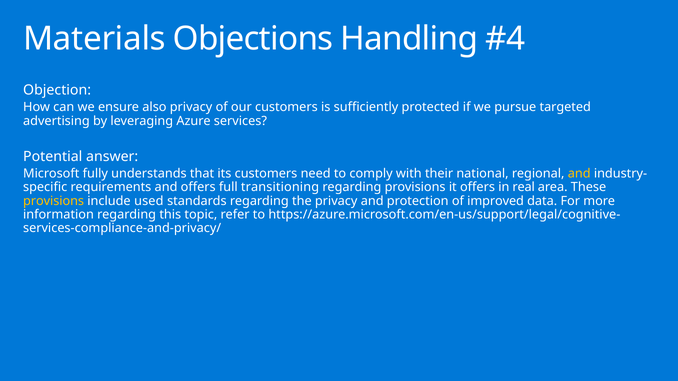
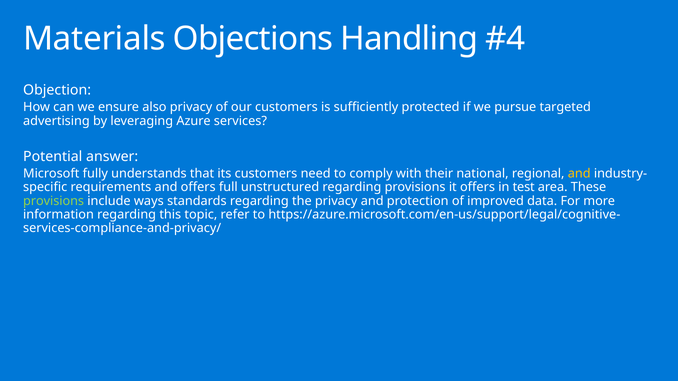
transitioning: transitioning -> unstructured
real: real -> test
provisions at (54, 201) colour: yellow -> light green
used: used -> ways
